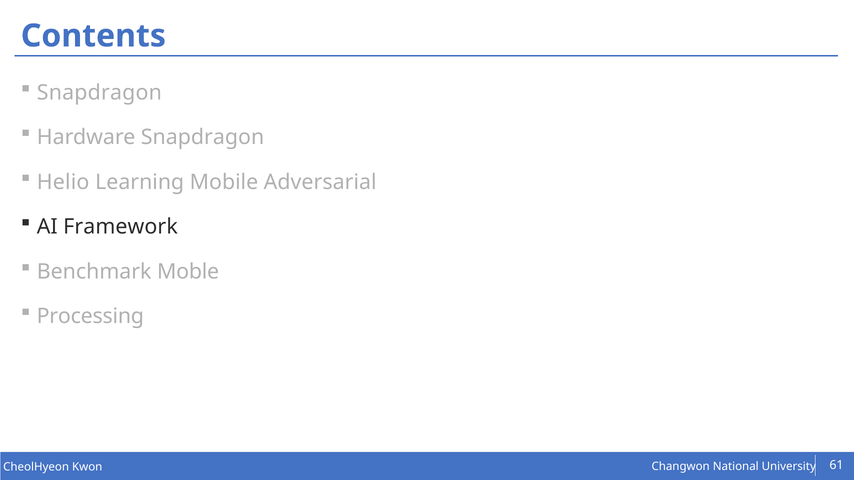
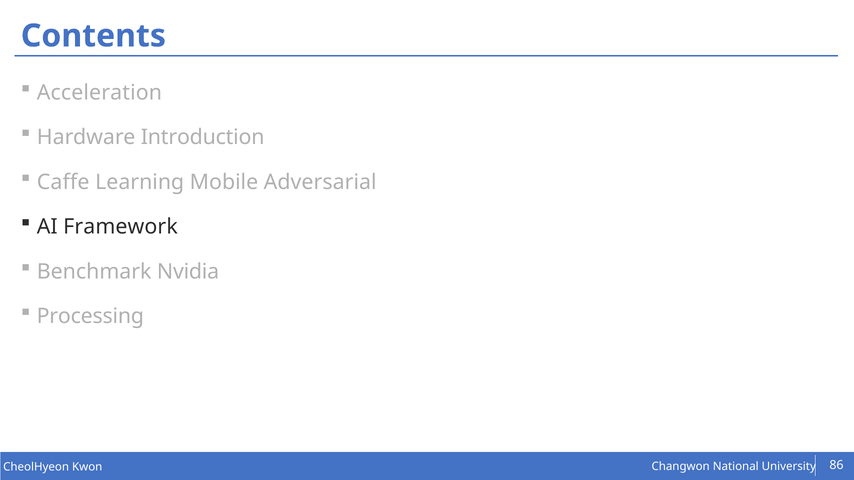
Snapdragon at (99, 93): Snapdragon -> Acceleration
Hardware Snapdragon: Snapdragon -> Introduction
Helio: Helio -> Caffe
Moble: Moble -> Nvidia
61: 61 -> 86
